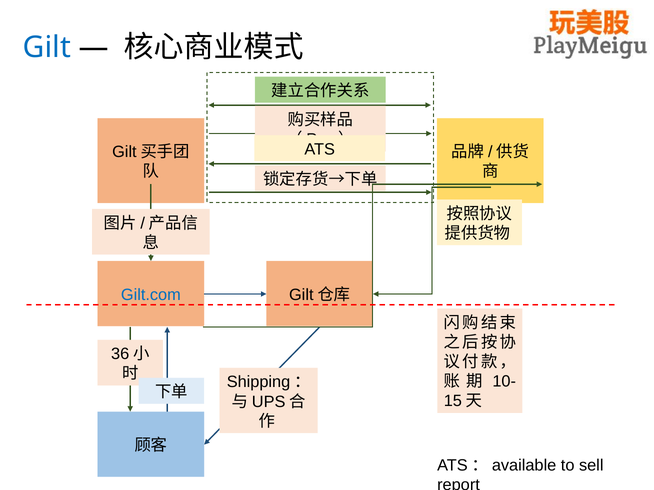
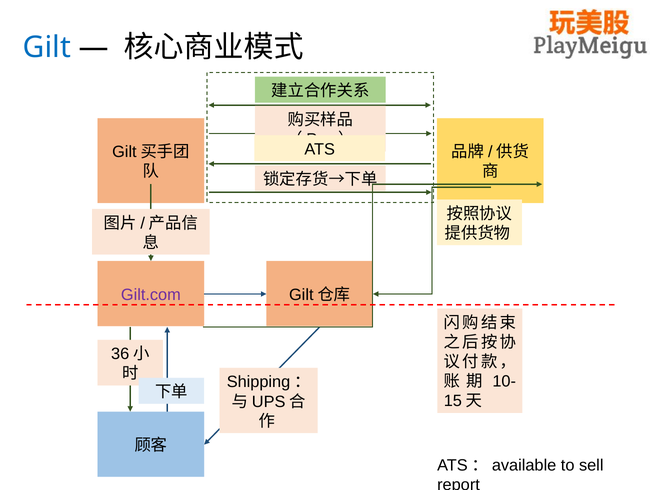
Gilt.com colour: blue -> purple
